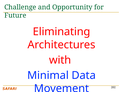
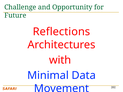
Eliminating: Eliminating -> Reflections
